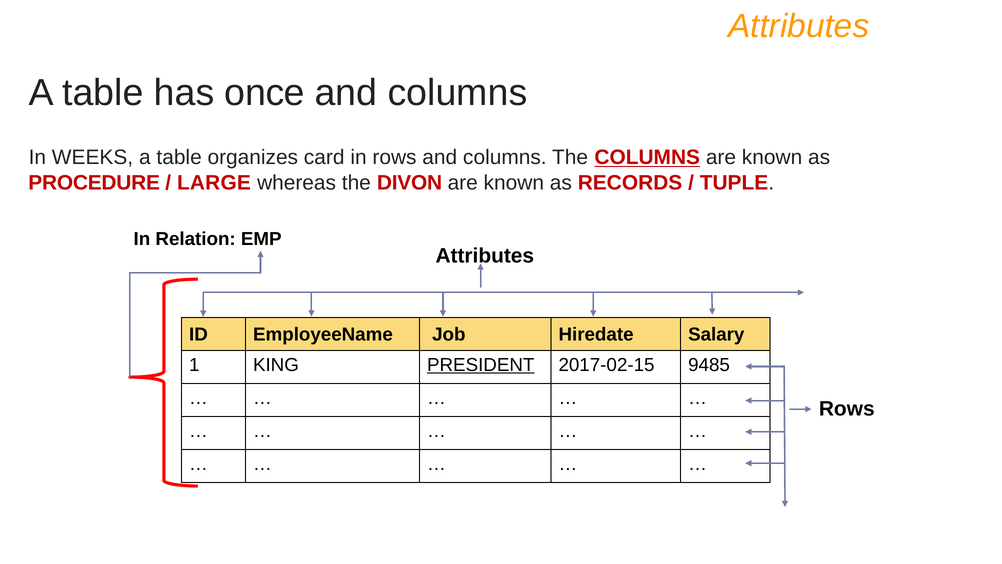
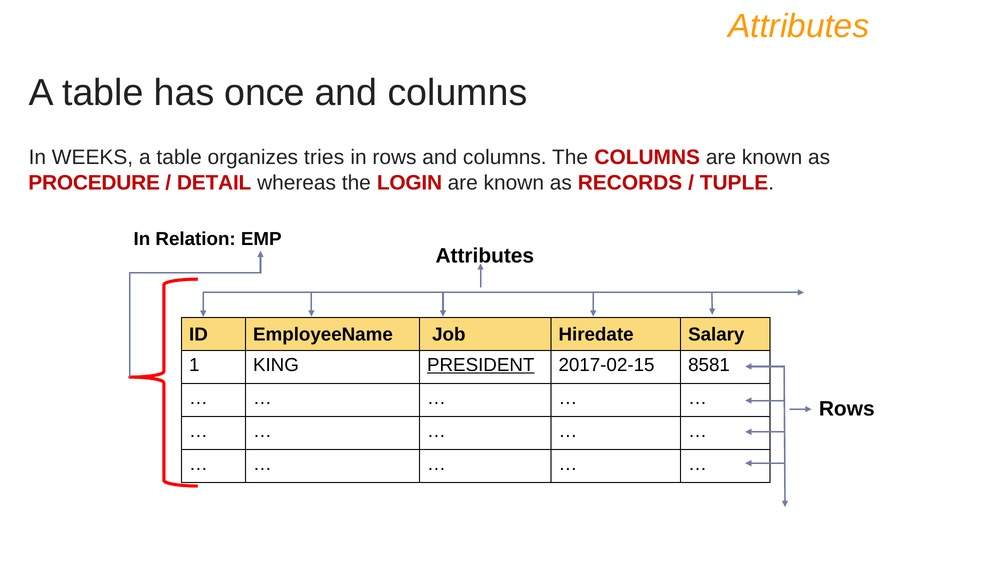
card: card -> tries
COLUMNS at (647, 157) underline: present -> none
LARGE: LARGE -> DETAIL
DIVON: DIVON -> LOGIN
9485: 9485 -> 8581
